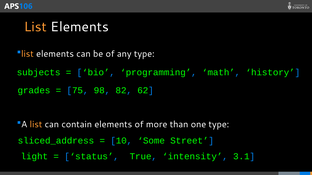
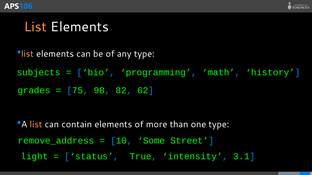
sliced_address: sliced_address -> remove_address
